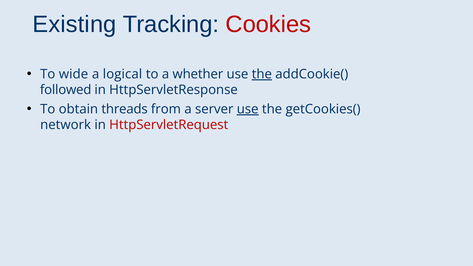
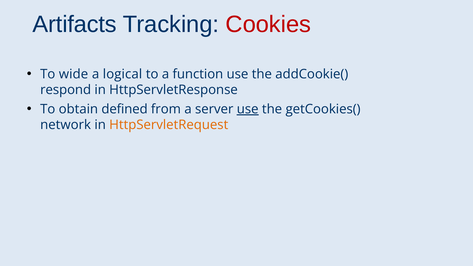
Existing: Existing -> Artifacts
whether: whether -> function
the at (262, 74) underline: present -> none
followed: followed -> respond
threads: threads -> defined
HttpServletRequest colour: red -> orange
